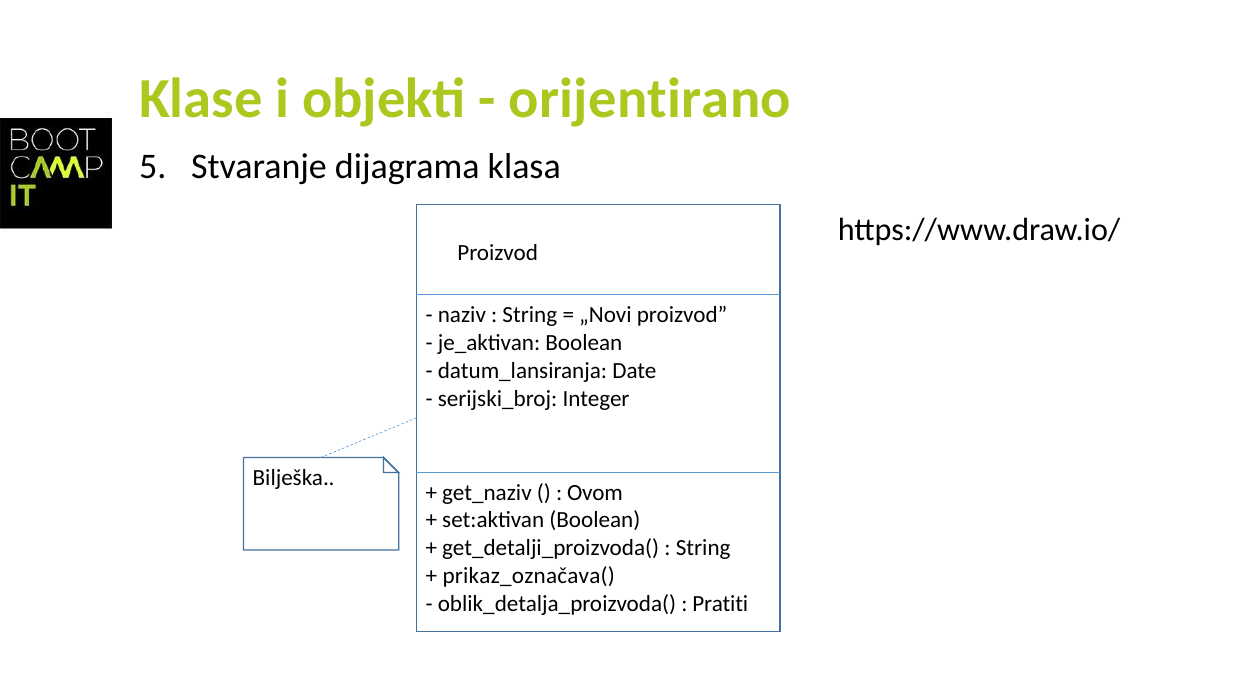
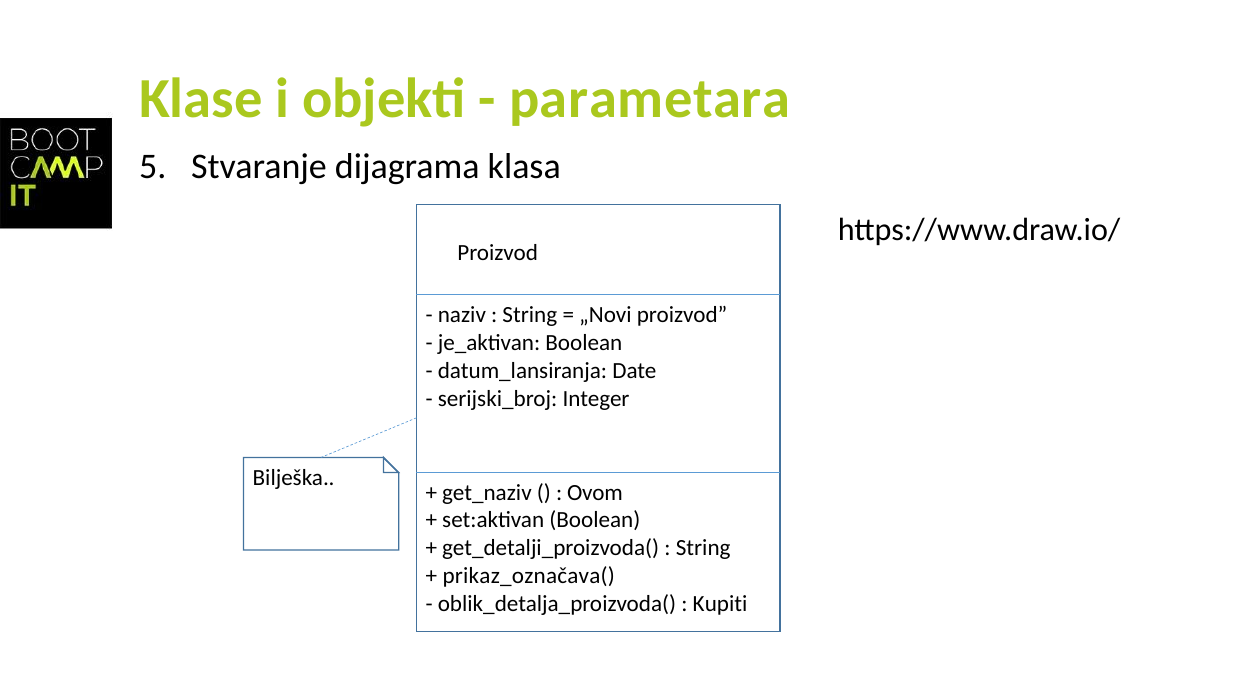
orijentirano: orijentirano -> parametara
Pratiti: Pratiti -> Kupiti
